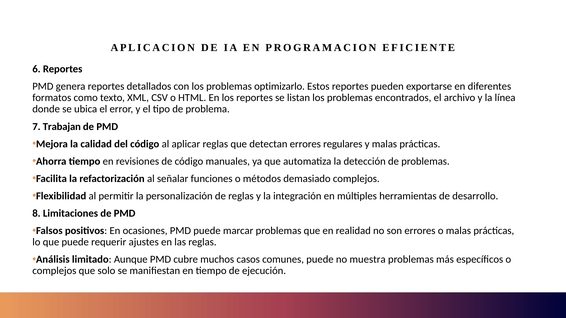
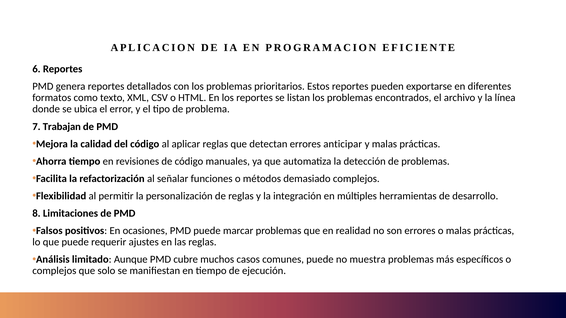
optimizarlo: optimizarlo -> prioritarios
regulares: regulares -> anticipar
